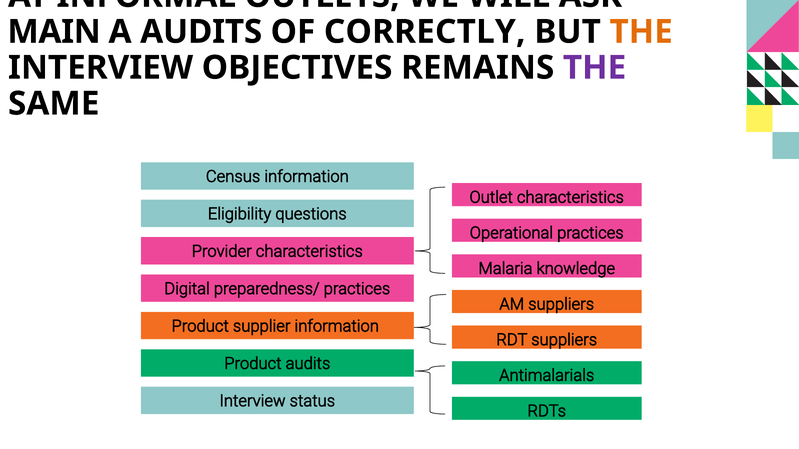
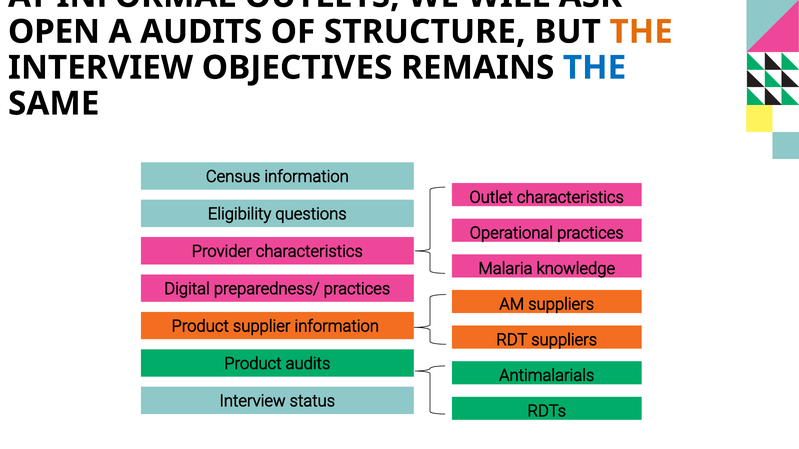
MAIN: MAIN -> OPEN
CORRECTLY: CORRECTLY -> STRUCTURE
THE at (595, 68) colour: purple -> blue
